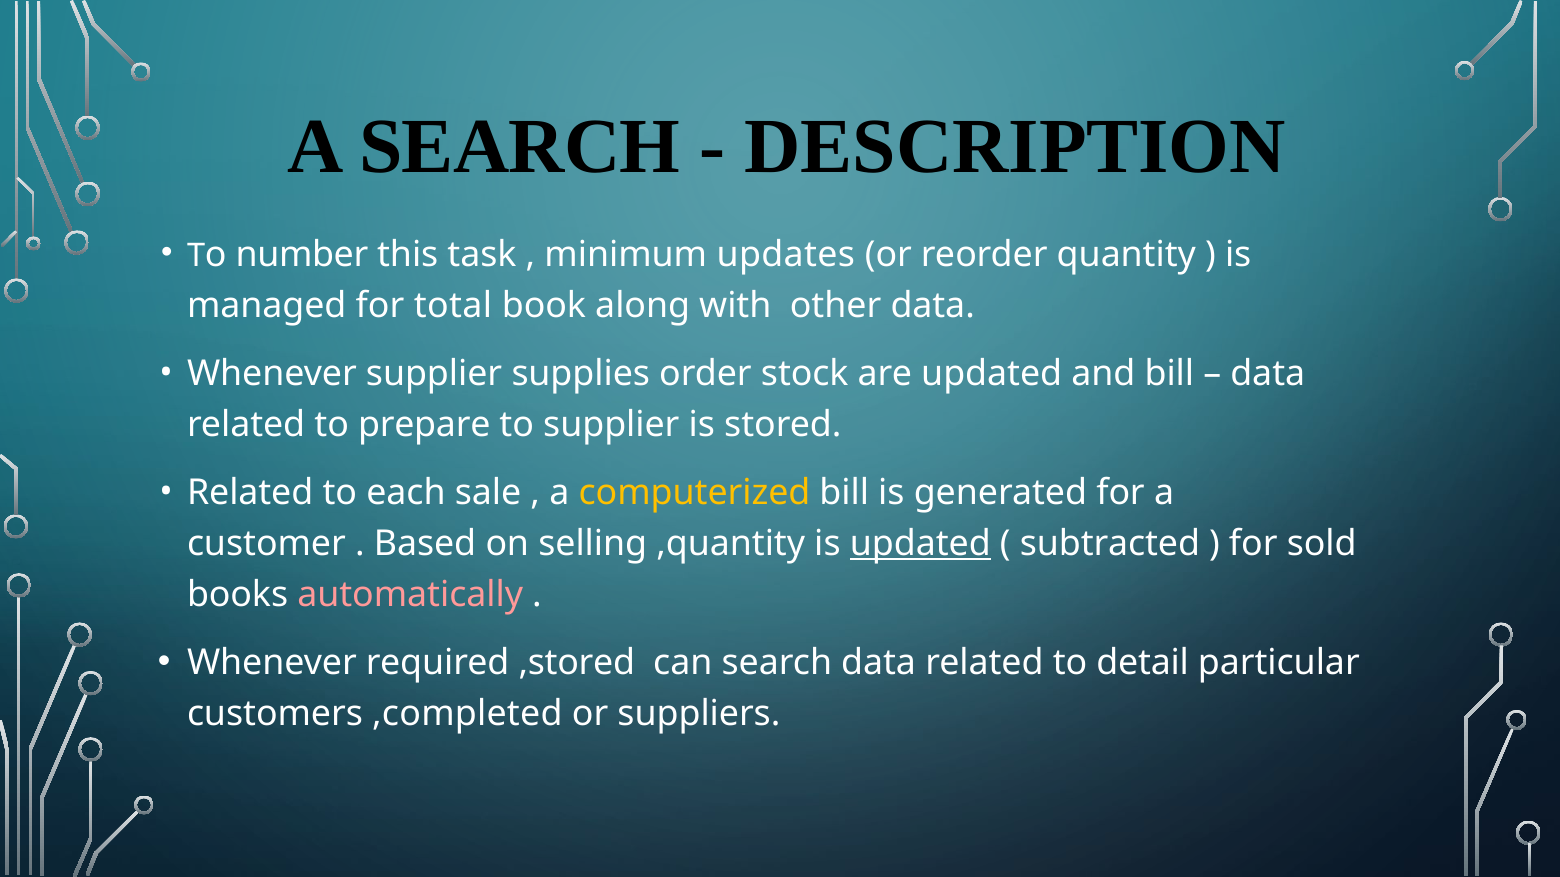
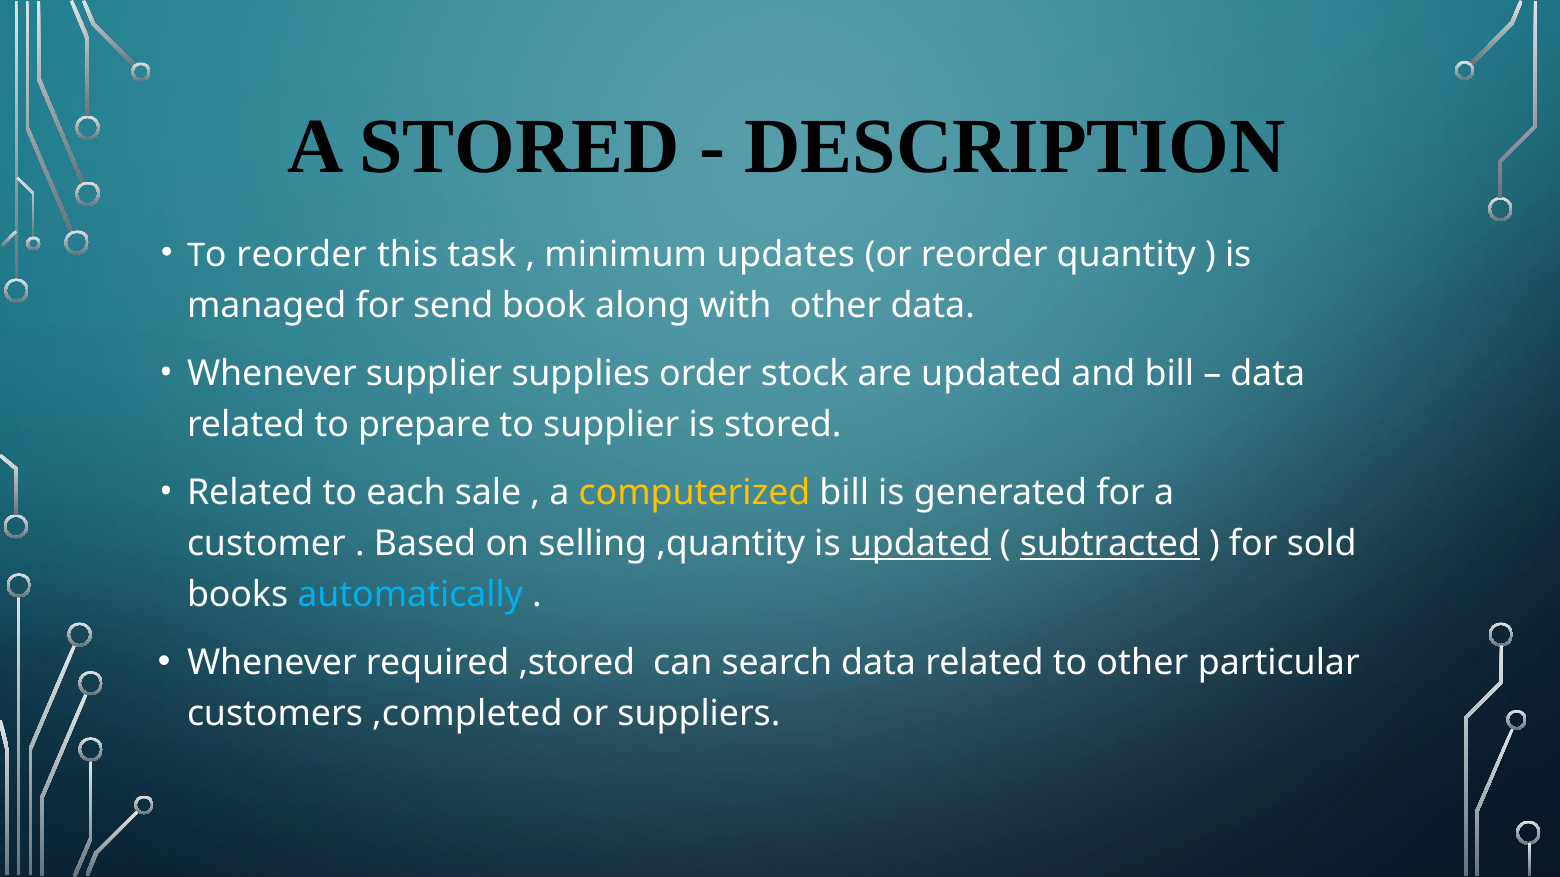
A SEARCH: SEARCH -> STORED
To number: number -> reorder
total: total -> send
subtracted underline: none -> present
automatically colour: pink -> light blue
to detail: detail -> other
